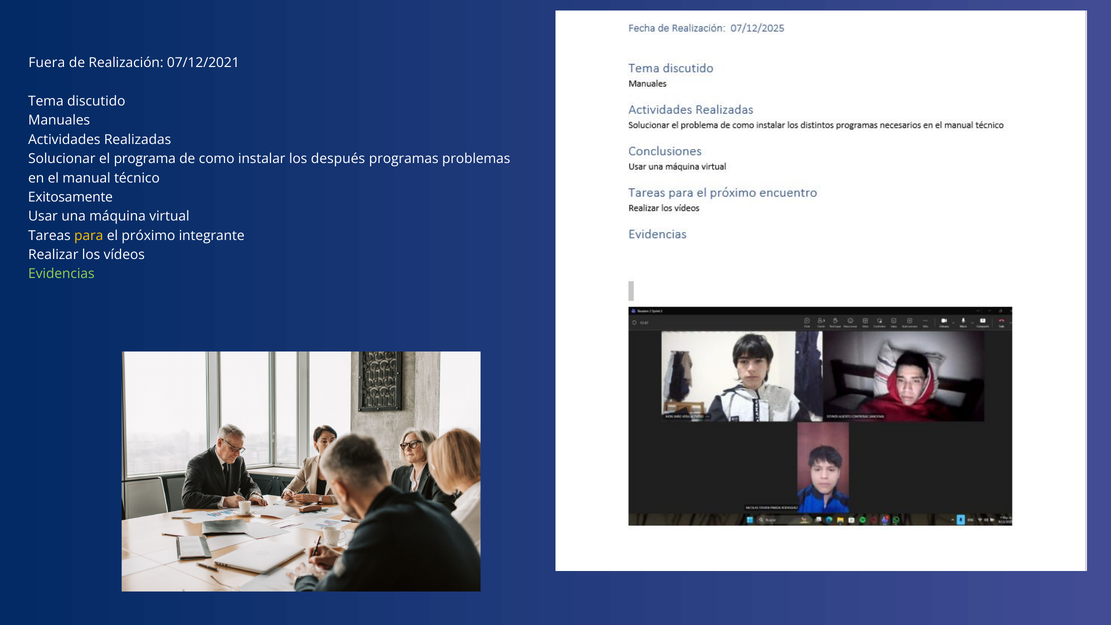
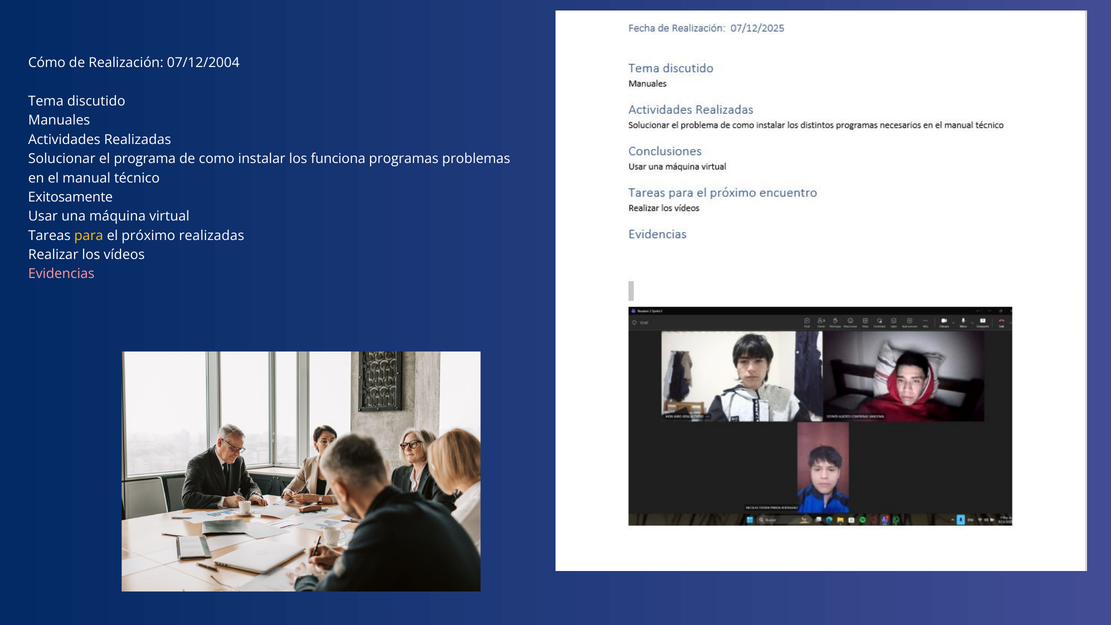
Fuera: Fuera -> Cómo
07/12/2021: 07/12/2021 -> 07/12/2004
después: después -> funciona
próximo integrante: integrante -> realizadas
Evidencias colour: light green -> pink
